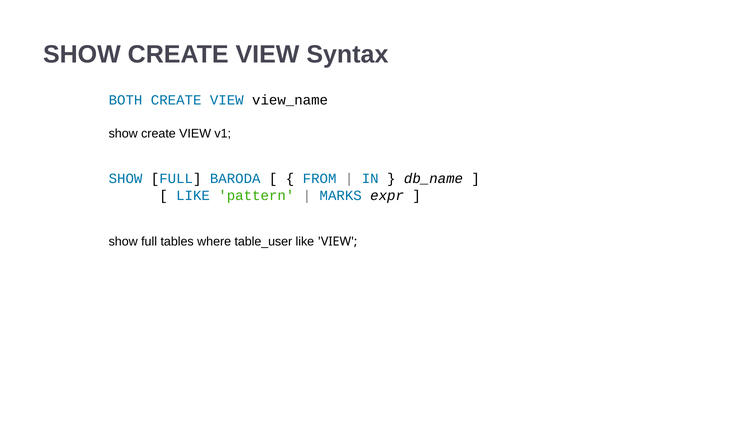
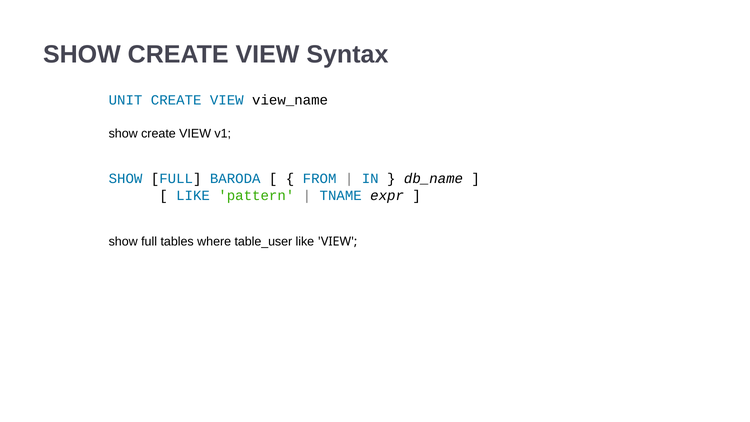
BOTH: BOTH -> UNIT
MARKS: MARKS -> TNAME
